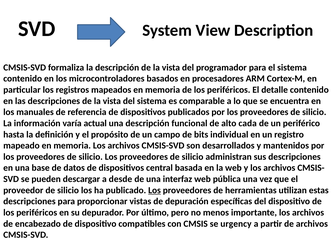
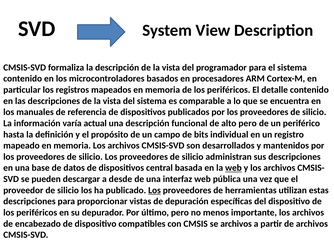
alto cada: cada -> pero
web at (233, 168) underline: none -> present
se urgency: urgency -> archivos
